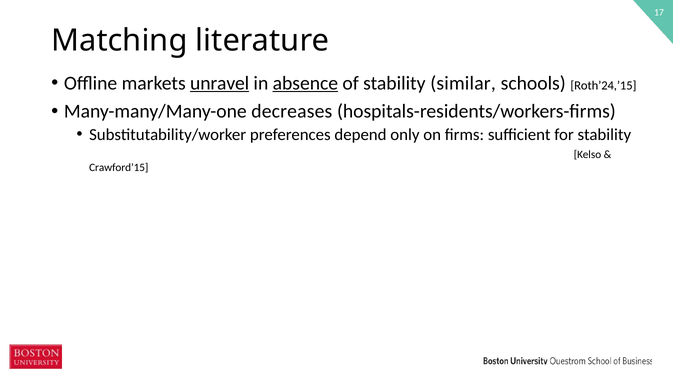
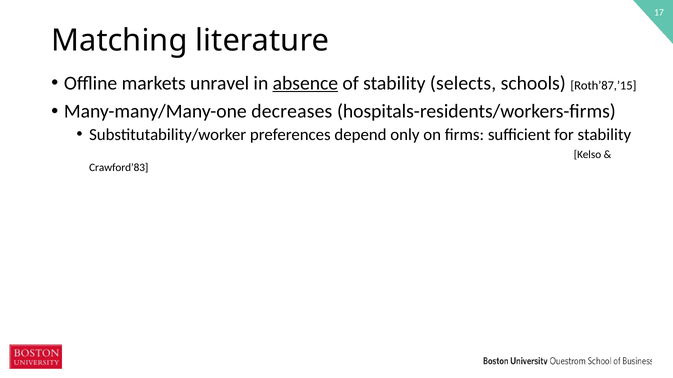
unravel underline: present -> none
similar: similar -> selects
Roth’24,’15: Roth’24,’15 -> Roth’87,’15
Crawford’15: Crawford’15 -> Crawford’83
